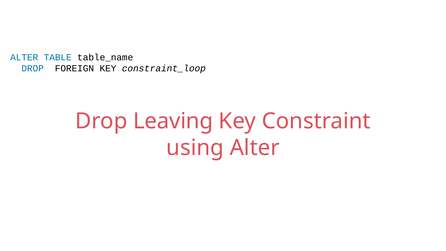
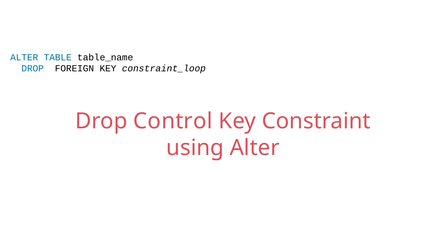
Leaving: Leaving -> Control
